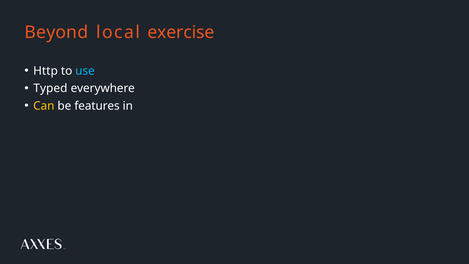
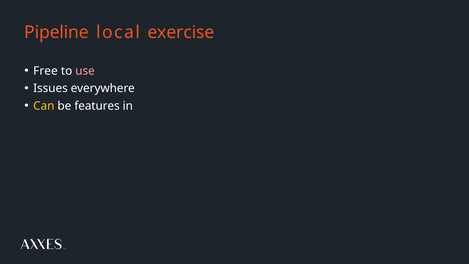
Beyond: Beyond -> Pipeline
Http: Http -> Free
use colour: light blue -> pink
Typed: Typed -> Issues
